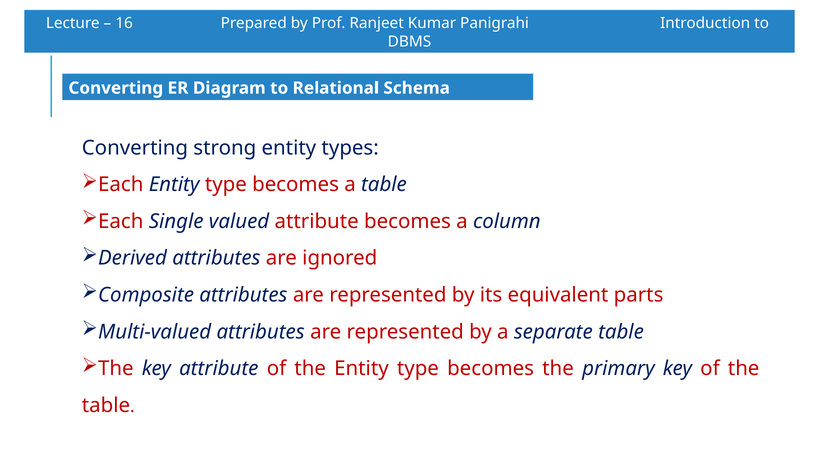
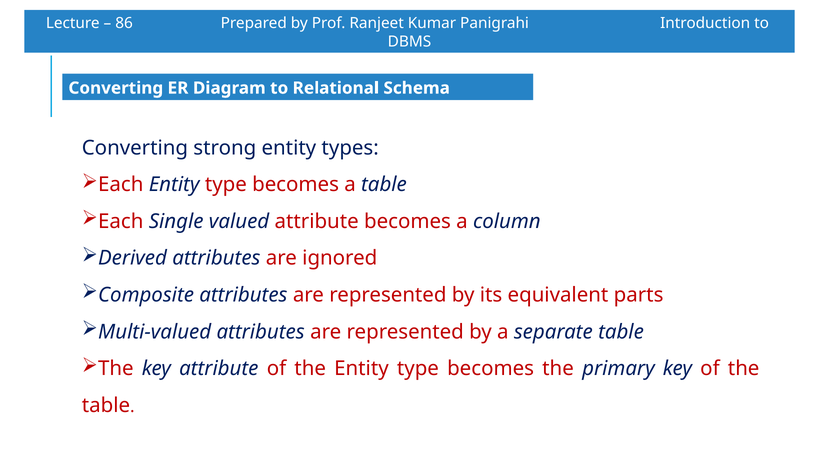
16: 16 -> 86
